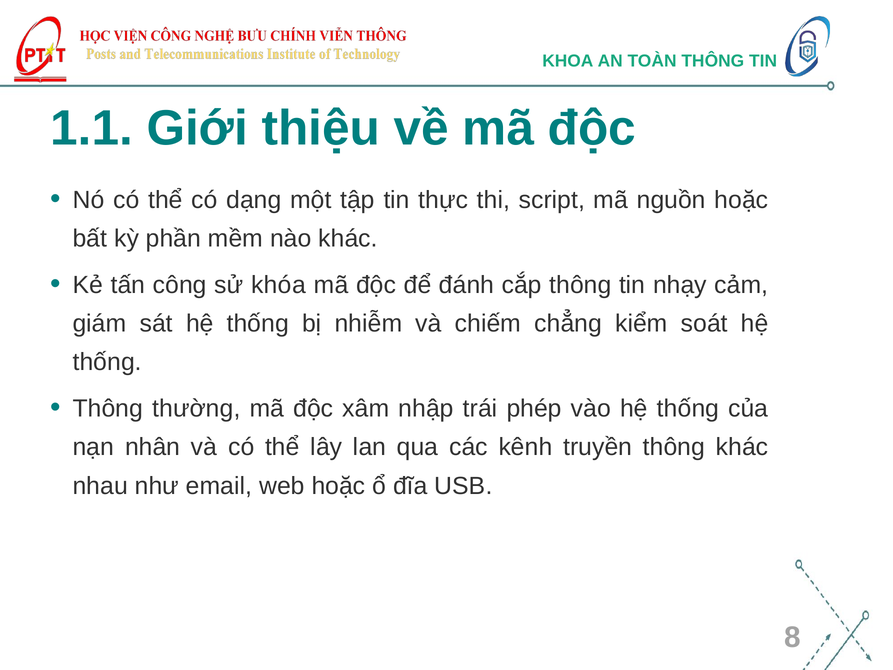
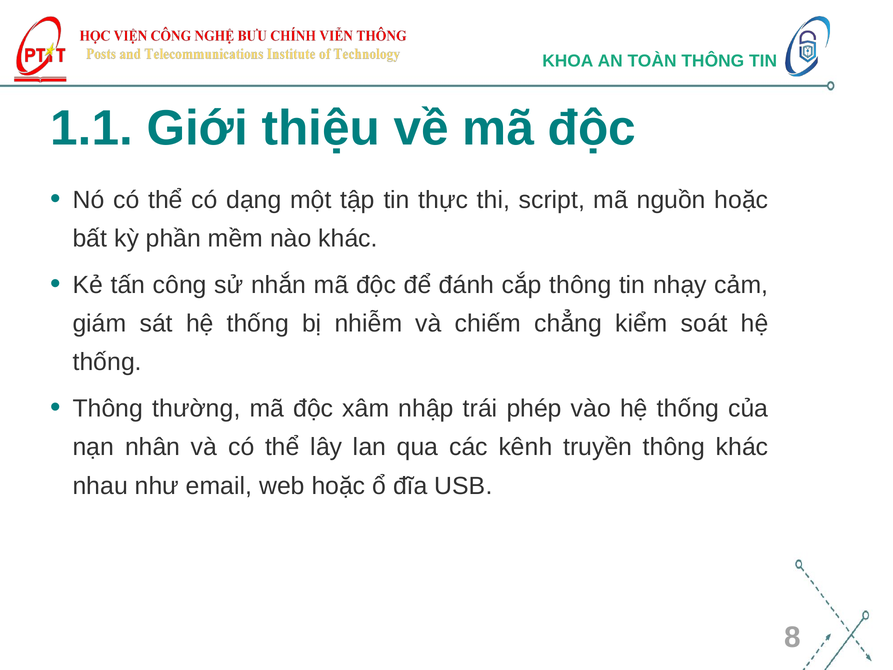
khóa: khóa -> nhắn
